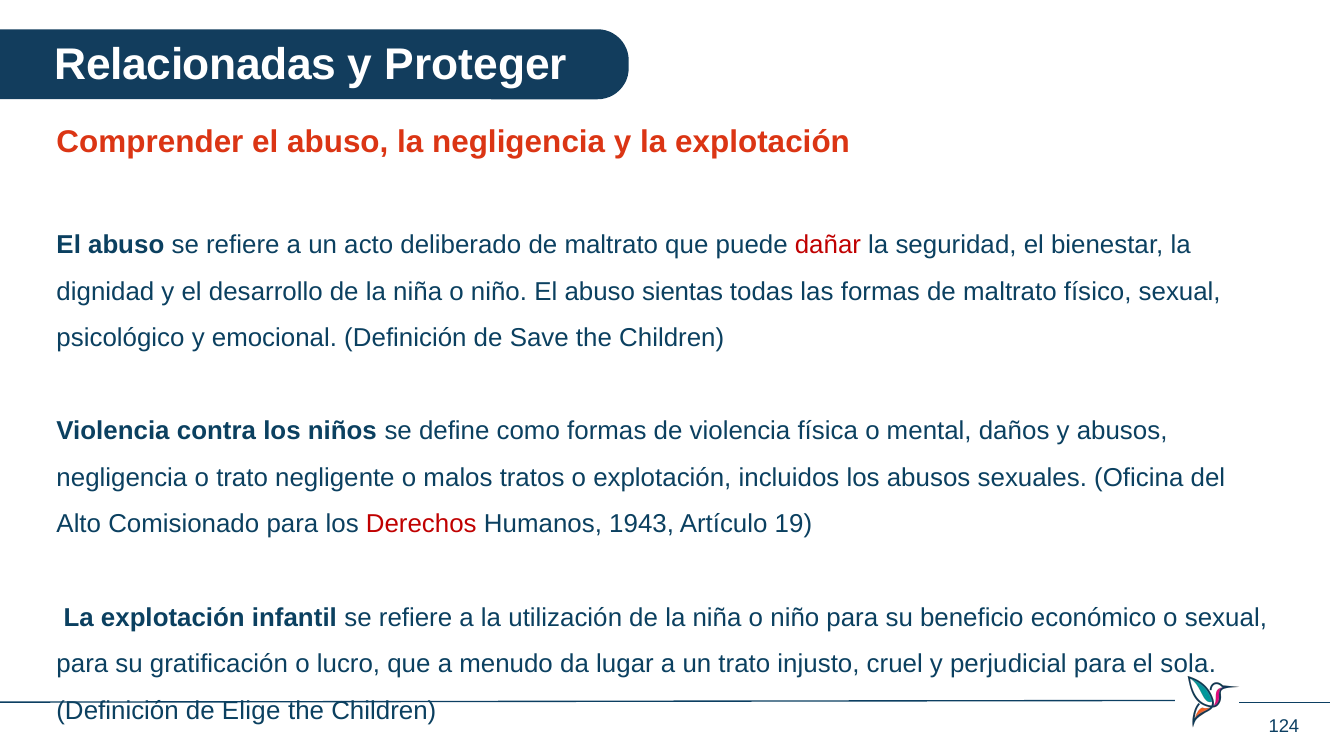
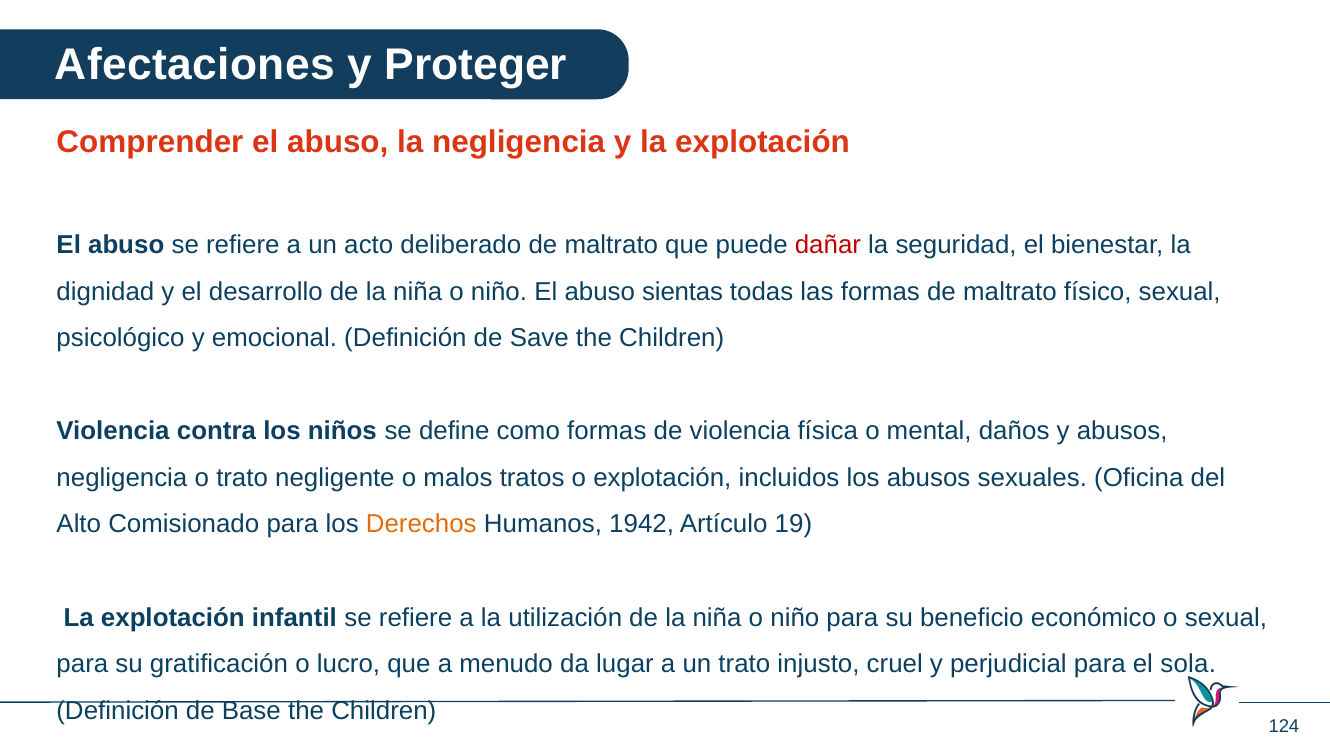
Relacionadas: Relacionadas -> Afectaciones
Derechos colour: red -> orange
1943: 1943 -> 1942
Elige: Elige -> Base
